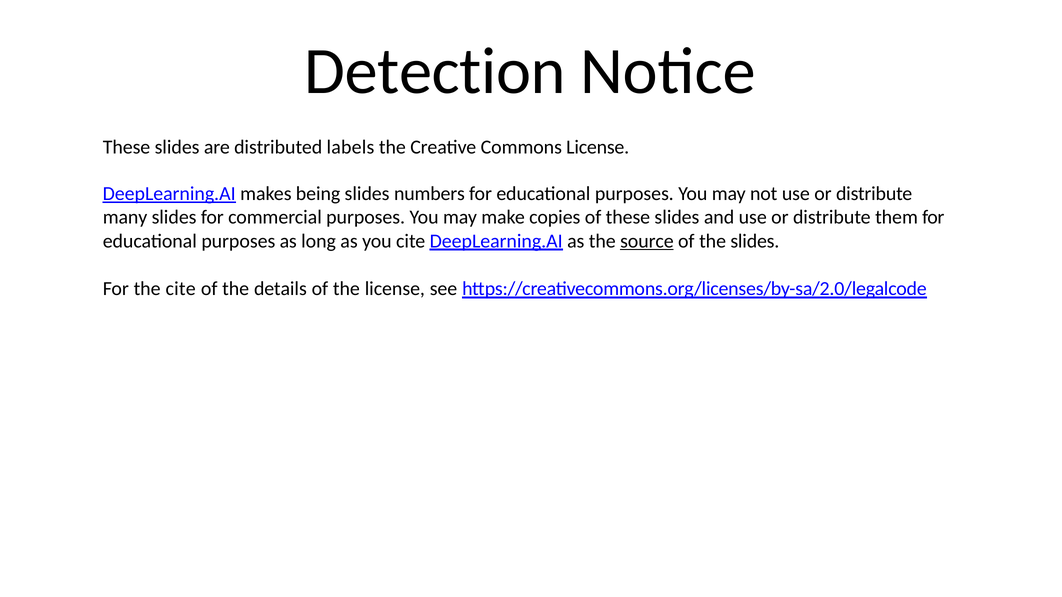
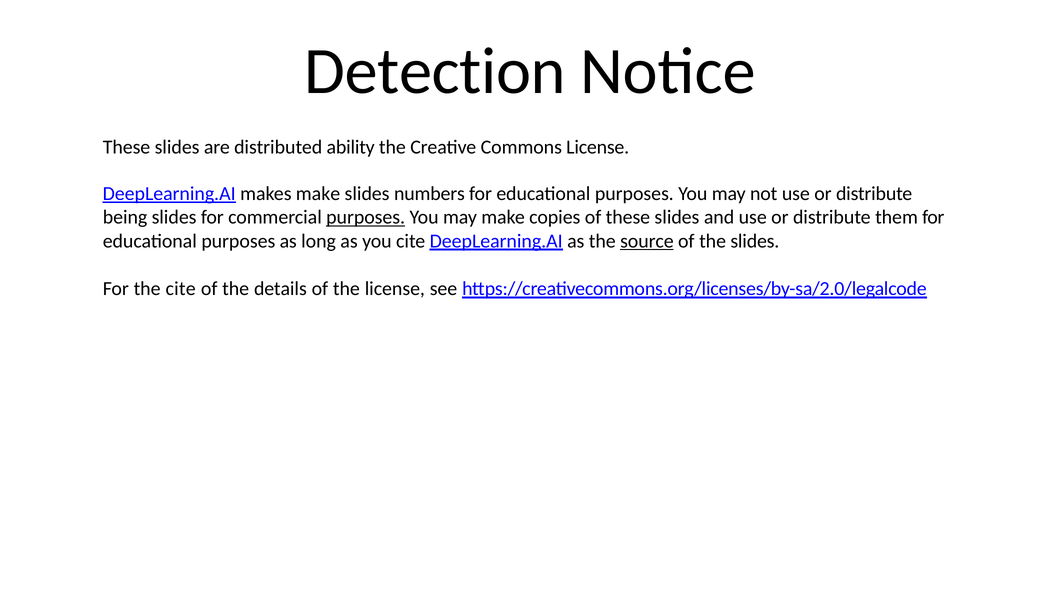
labels: labels -> ability
makes being: being -> make
many: many -> being
purposes at (366, 217) underline: none -> present
